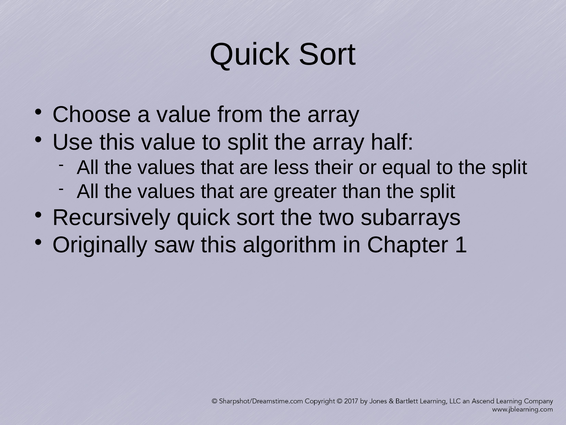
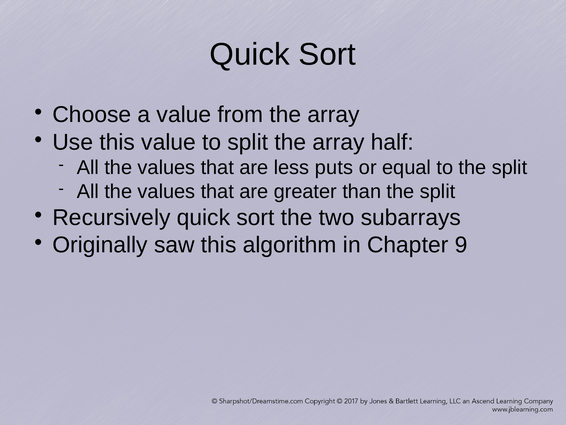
their: their -> puts
1: 1 -> 9
